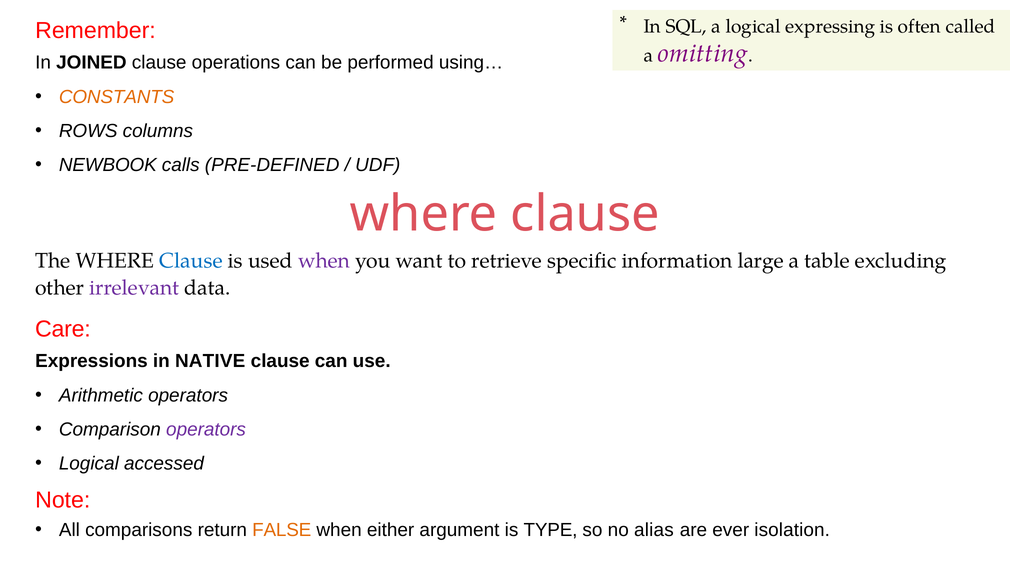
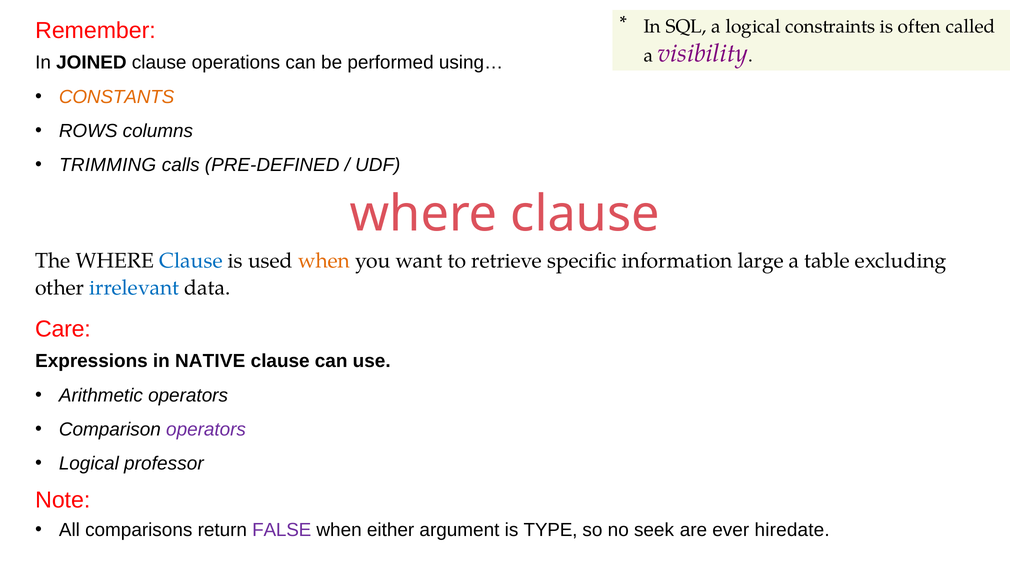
expressing: expressing -> constraints
omitting: omitting -> visibility
NEWBOOK: NEWBOOK -> TRIMMING
when at (324, 261) colour: purple -> orange
irrelevant colour: purple -> blue
accessed: accessed -> professor
FALSE colour: orange -> purple
alias: alias -> seek
isolation: isolation -> hiredate
